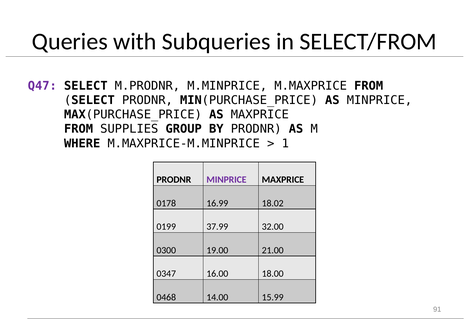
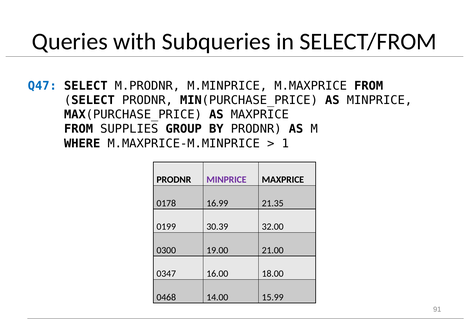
Q47 colour: purple -> blue
18.02: 18.02 -> 21.35
37.99: 37.99 -> 30.39
